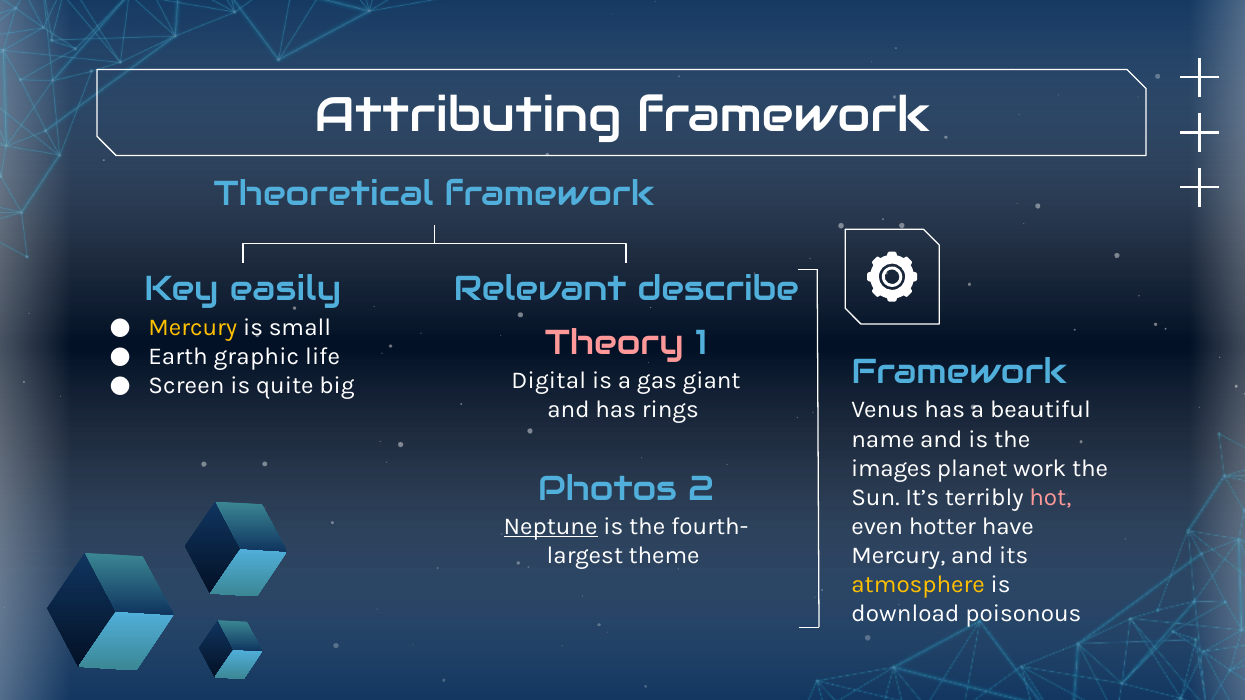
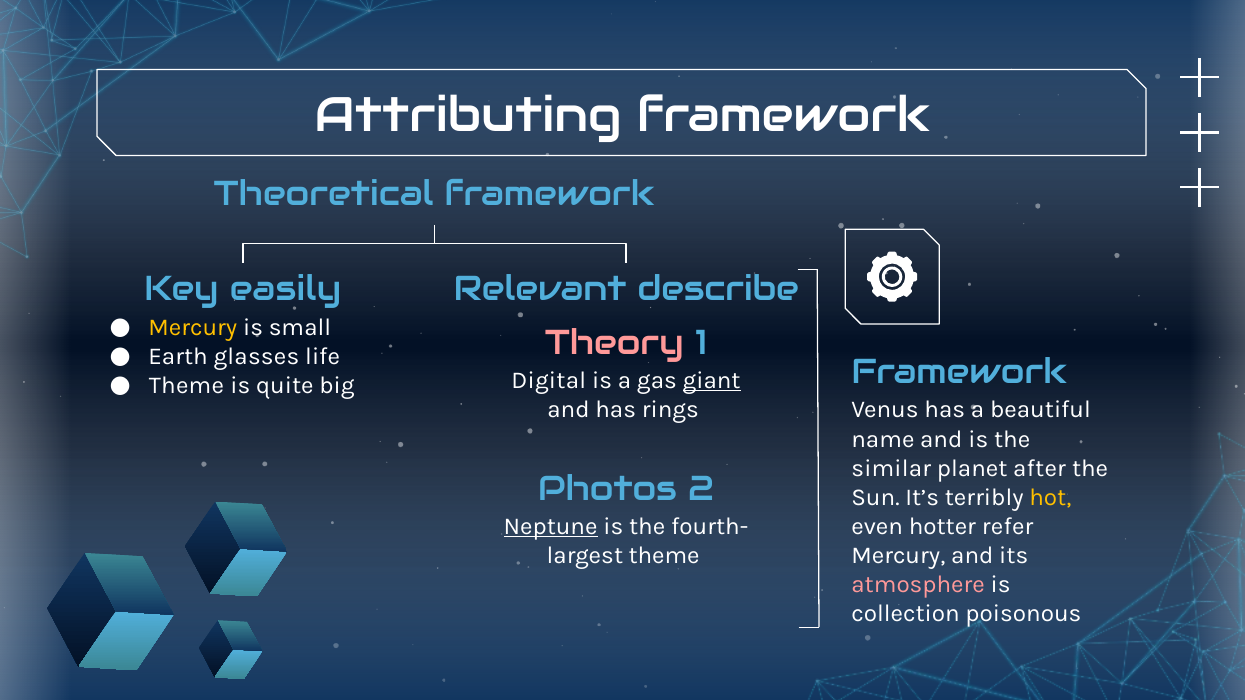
graphic: graphic -> glasses
giant underline: none -> present
Screen at (186, 386): Screen -> Theme
images: images -> similar
work: work -> after
hot colour: pink -> yellow
have: have -> refer
atmosphere colour: yellow -> pink
download: download -> collection
